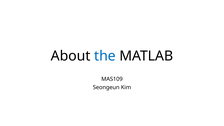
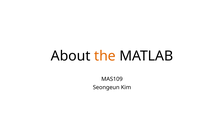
the colour: blue -> orange
